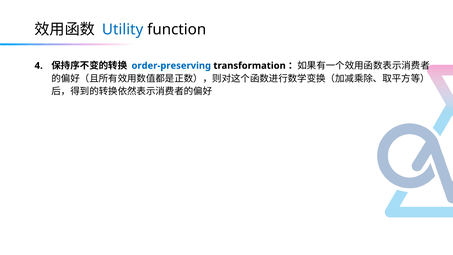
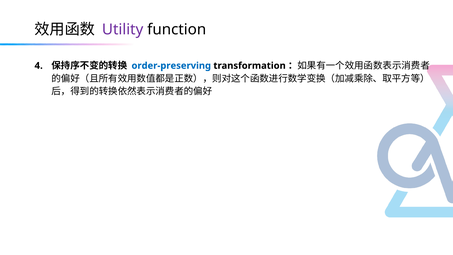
Utility colour: blue -> purple
